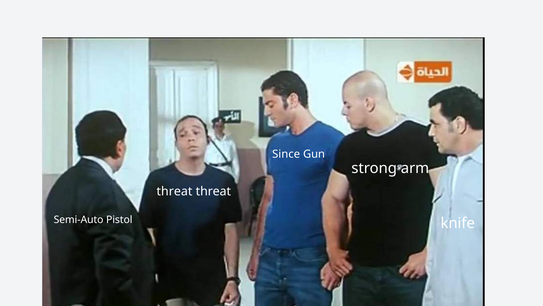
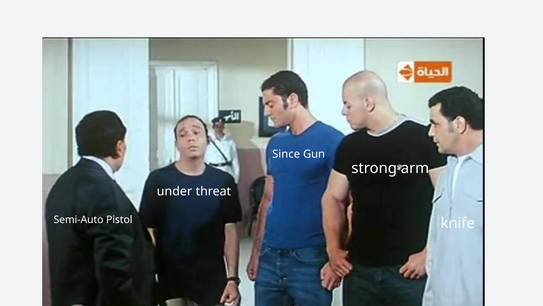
threat at (174, 191): threat -> under
